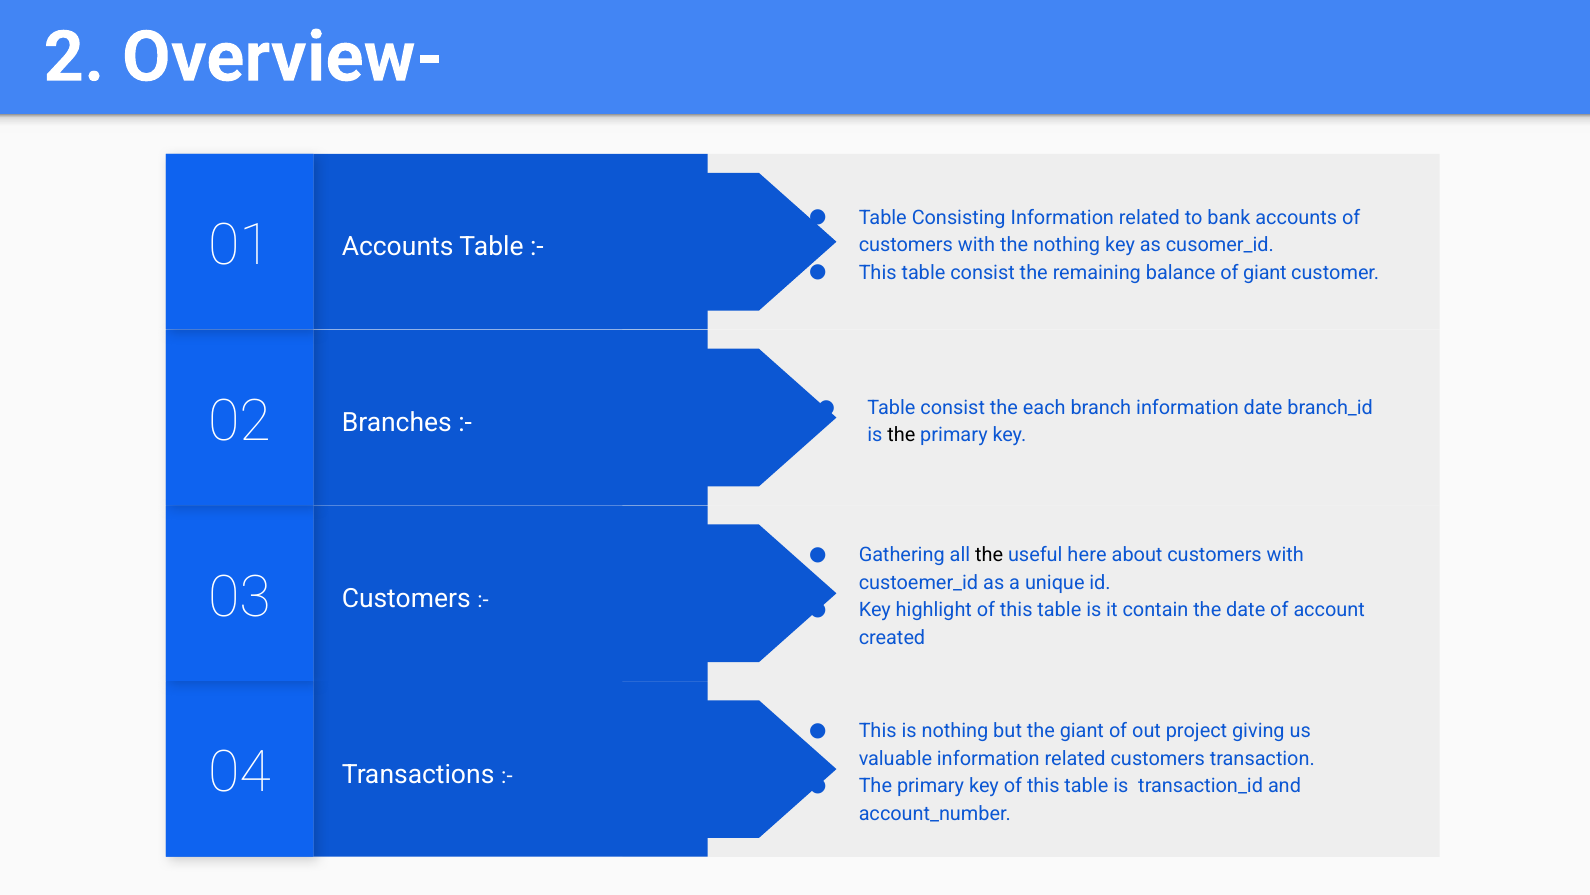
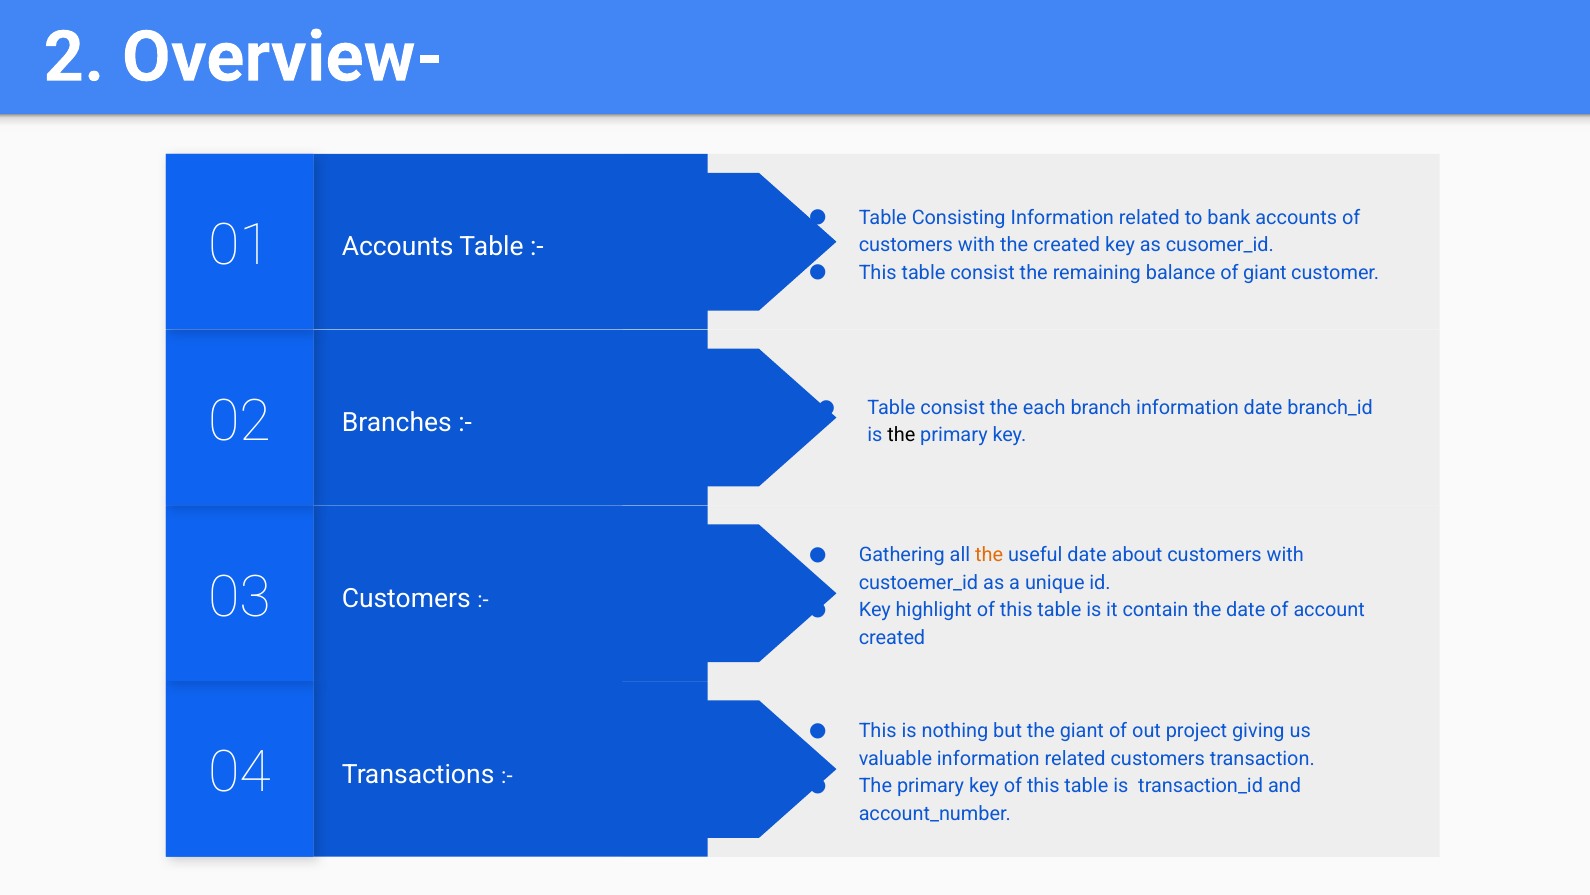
the nothing: nothing -> created
the at (989, 555) colour: black -> orange
useful here: here -> date
